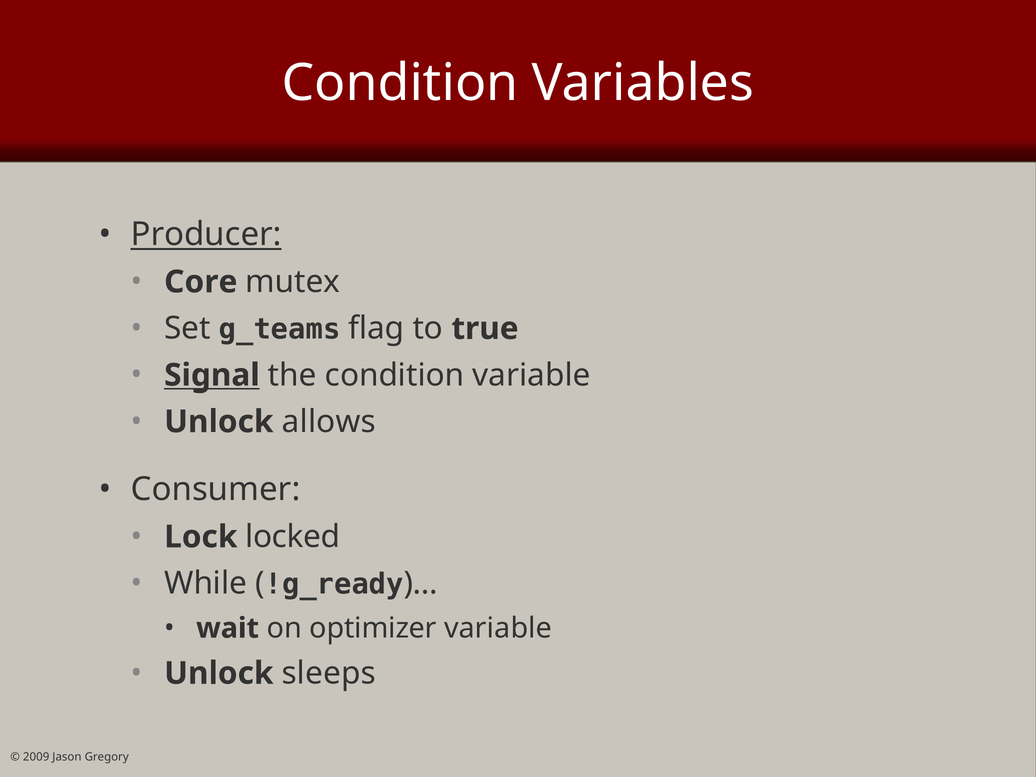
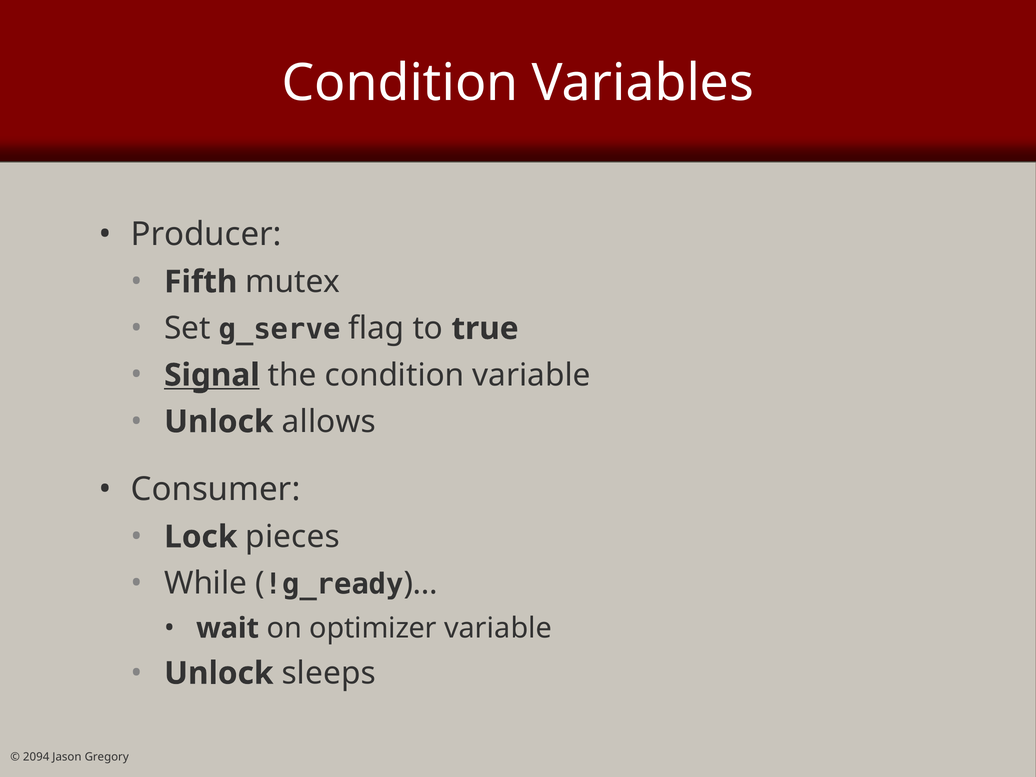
Producer underline: present -> none
Core: Core -> Fifth
g_teams: g_teams -> g_serve
locked: locked -> pieces
2009: 2009 -> 2094
